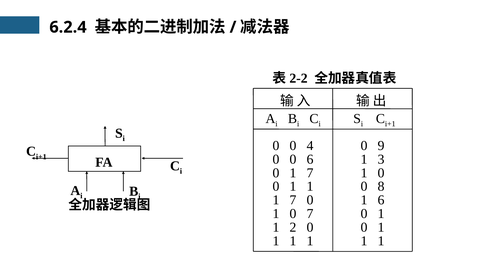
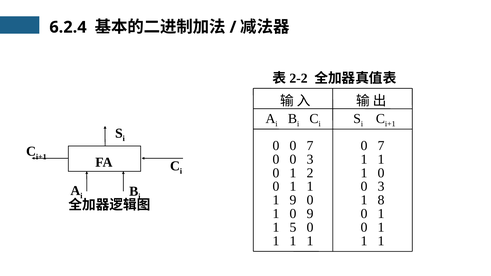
0 0 4: 4 -> 7
9 at (381, 146): 9 -> 7
0 0 6: 6 -> 3
3 at (381, 159): 3 -> 1
0 1 7: 7 -> 2
8 at (381, 187): 8 -> 3
1 6: 6 -> 8
7 at (293, 200): 7 -> 9
0 7: 7 -> 9
2: 2 -> 5
